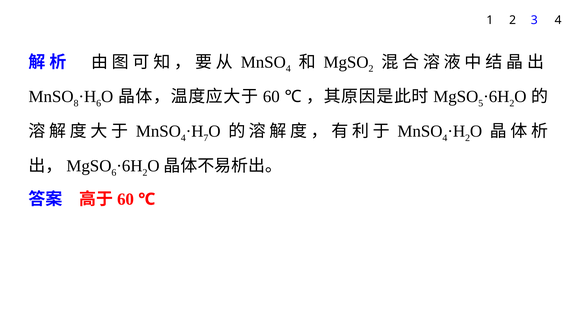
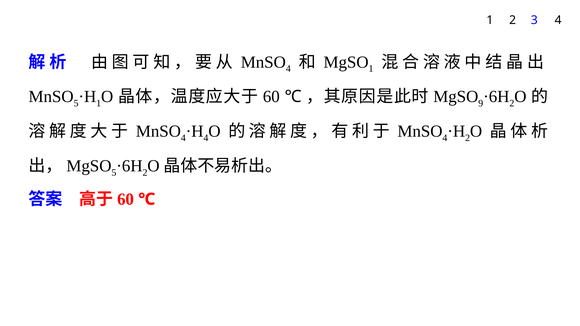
2 at (371, 69): 2 -> 1
8 at (76, 103): 8 -> 5
6 at (99, 103): 6 -> 1
5: 5 -> 9
7 at (206, 138): 7 -> 4
6 at (114, 173): 6 -> 5
